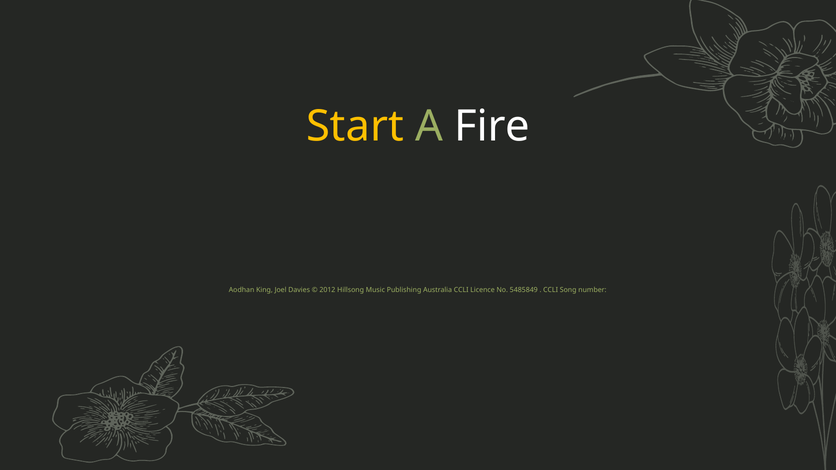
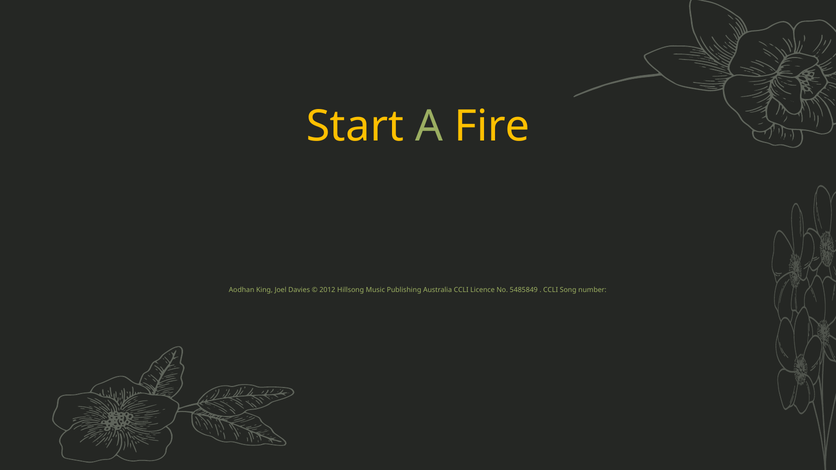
Fire colour: white -> yellow
